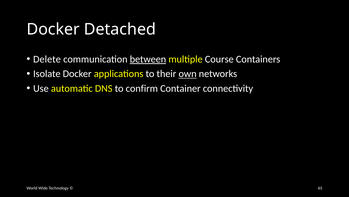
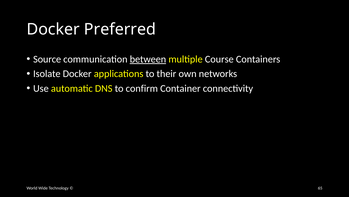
Detached: Detached -> Preferred
Delete: Delete -> Source
own underline: present -> none
